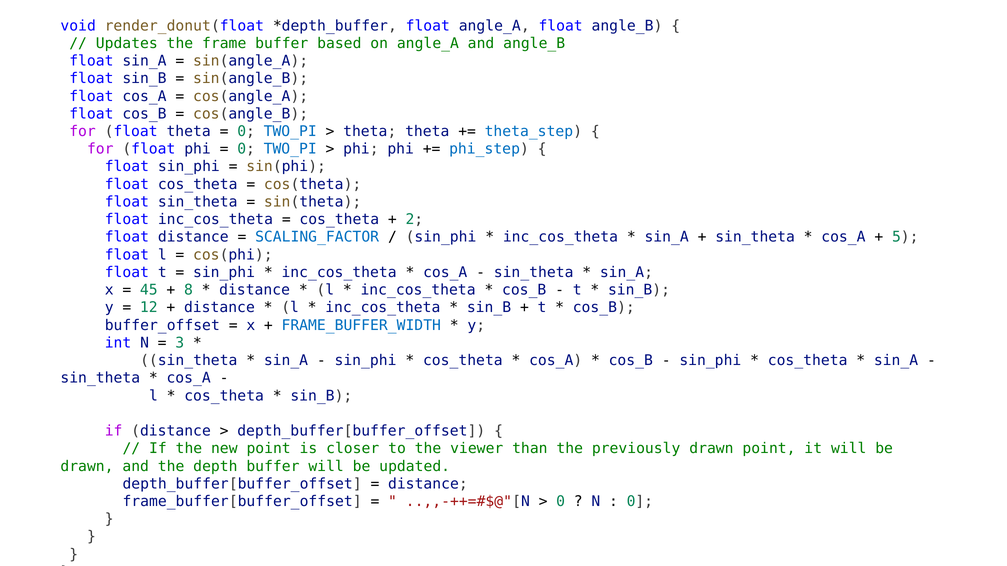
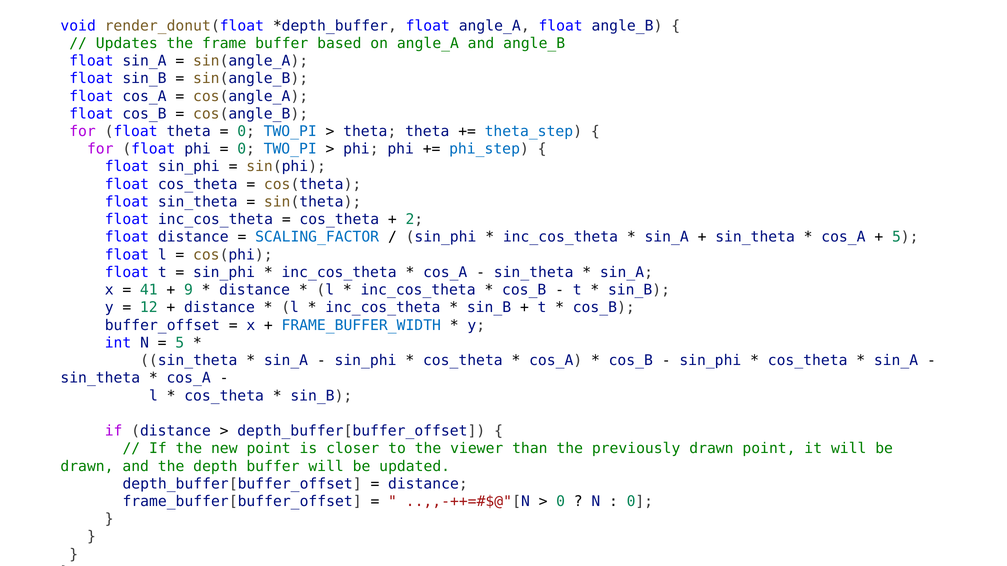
45: 45 -> 41
8: 8 -> 9
3 at (180, 343): 3 -> 5
